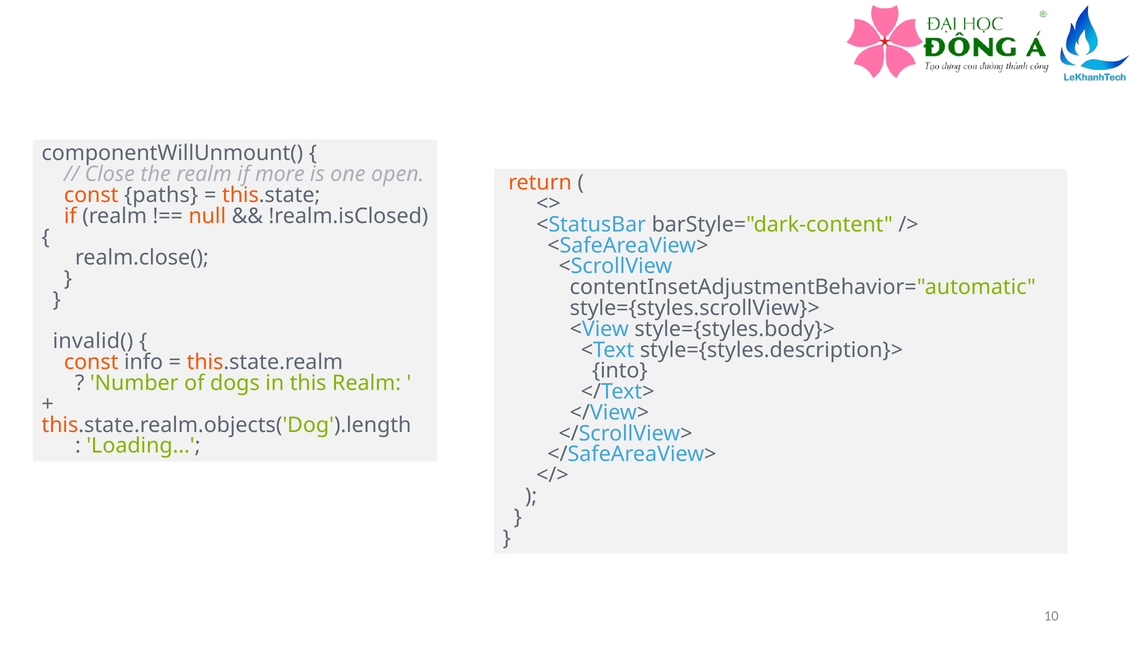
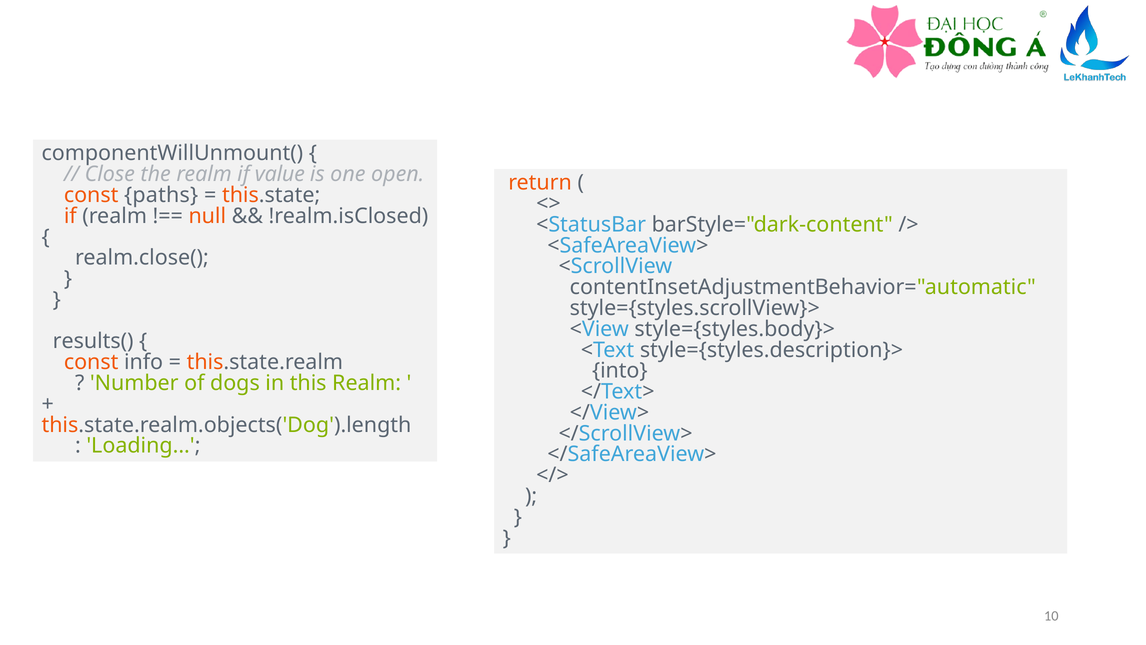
more: more -> value
invalid(: invalid( -> results(
